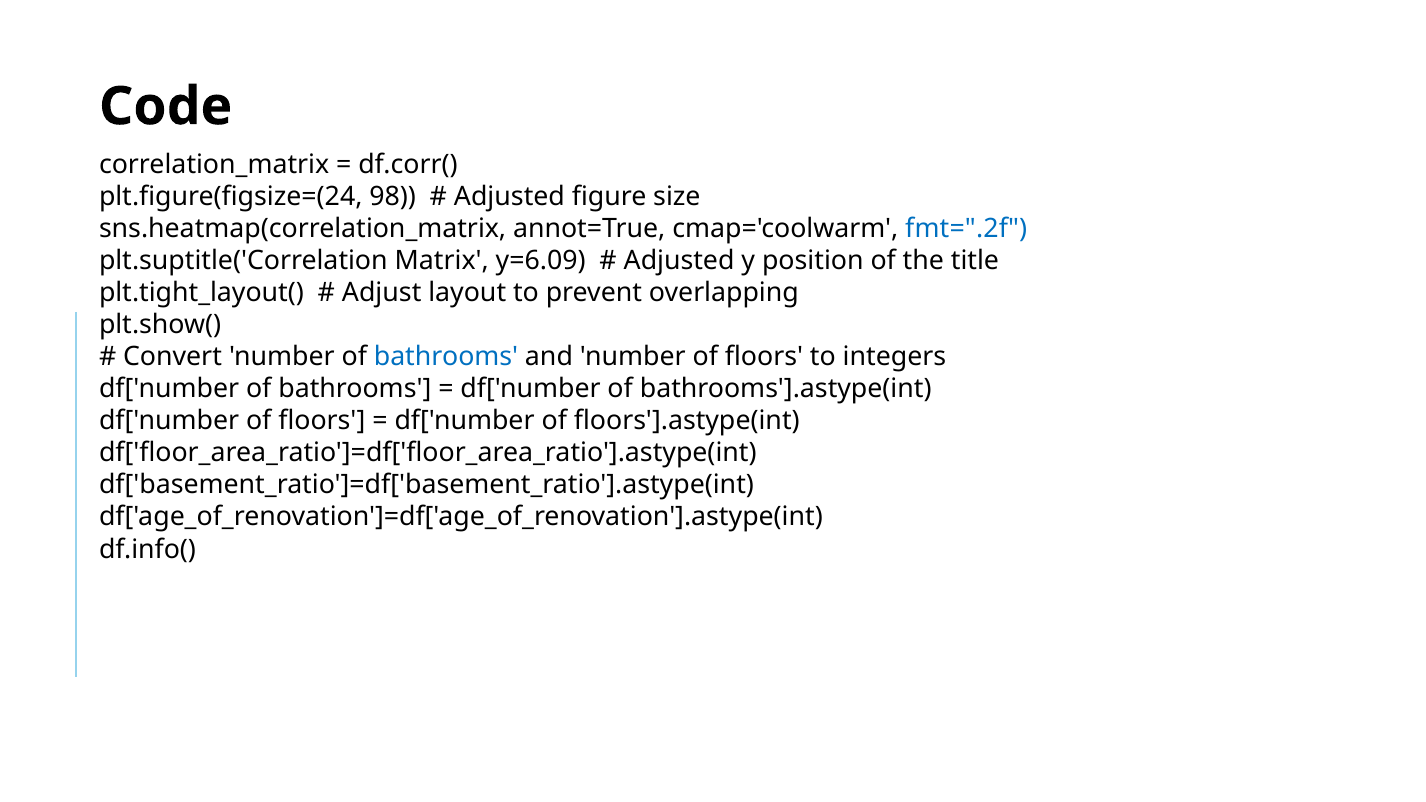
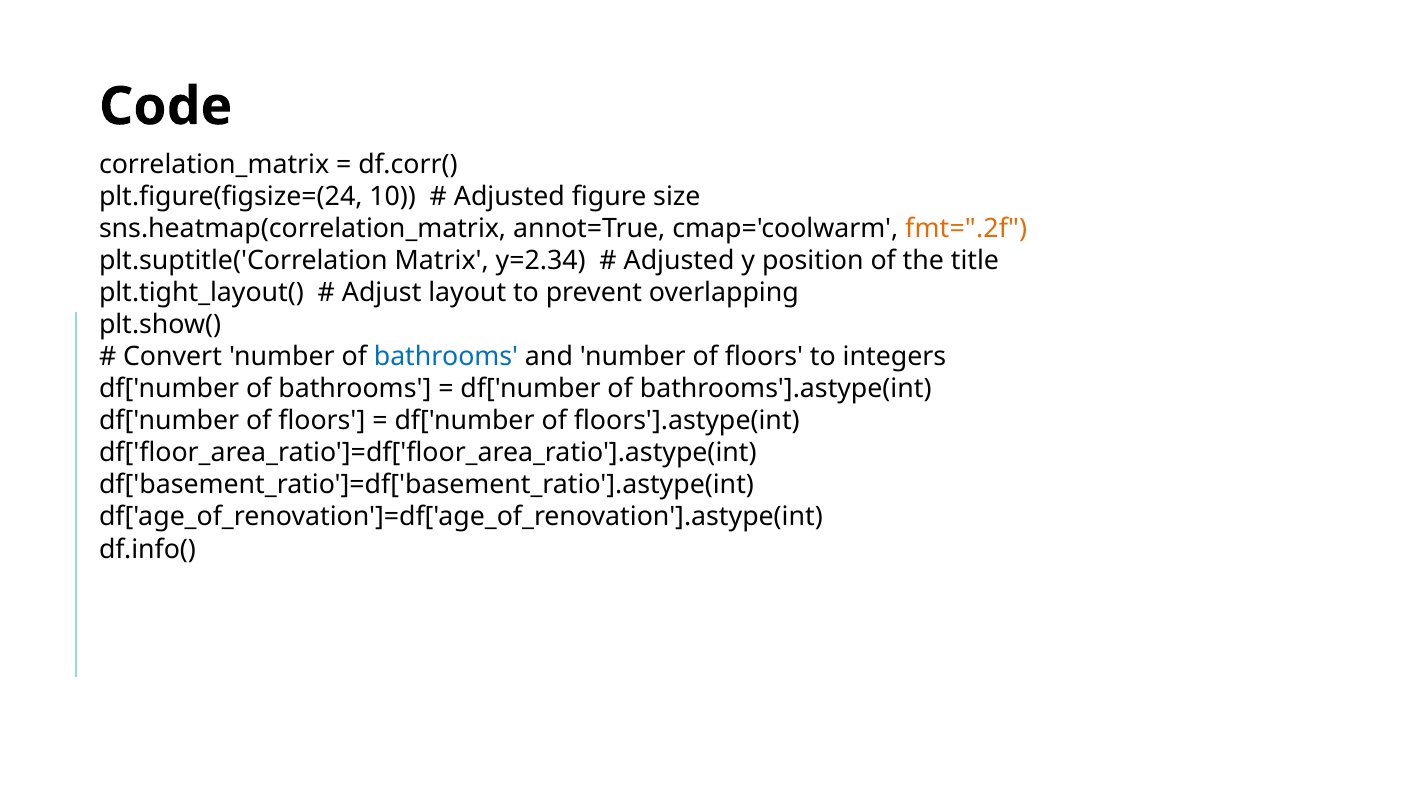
98: 98 -> 10
fmt=".2f colour: blue -> orange
y=6.09: y=6.09 -> y=2.34
